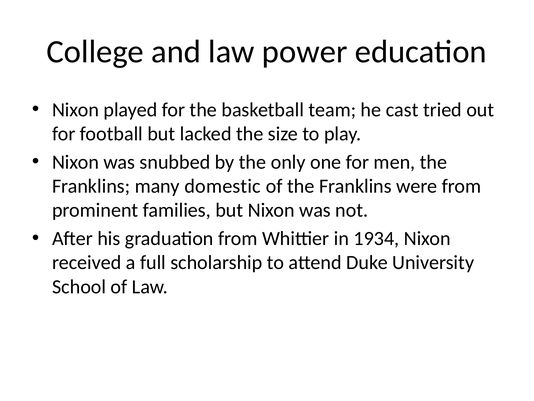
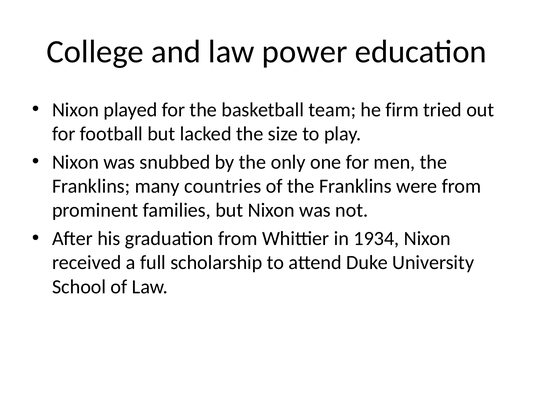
cast: cast -> firm
domestic: domestic -> countries
